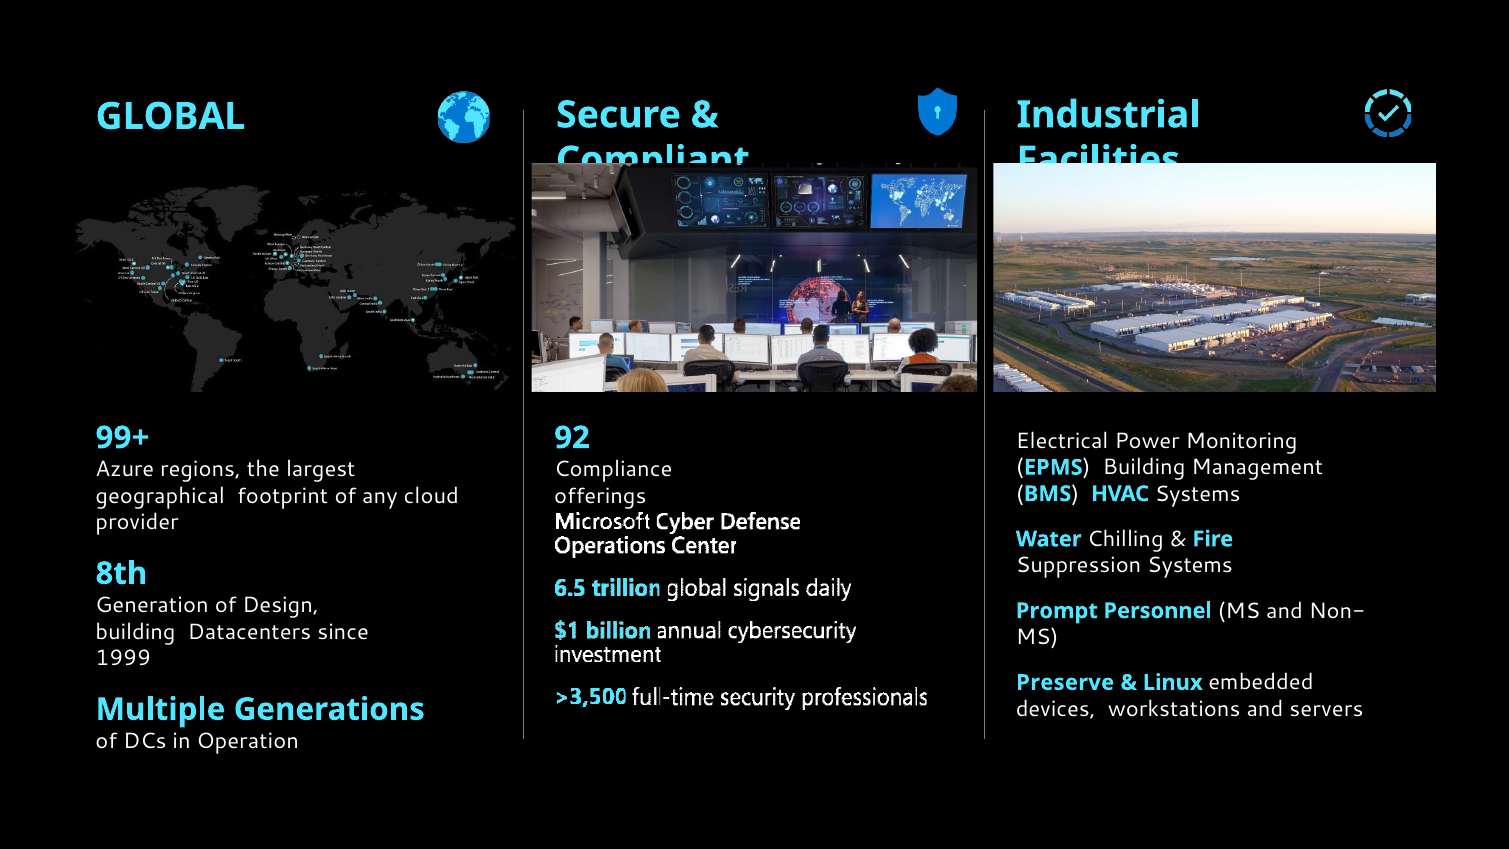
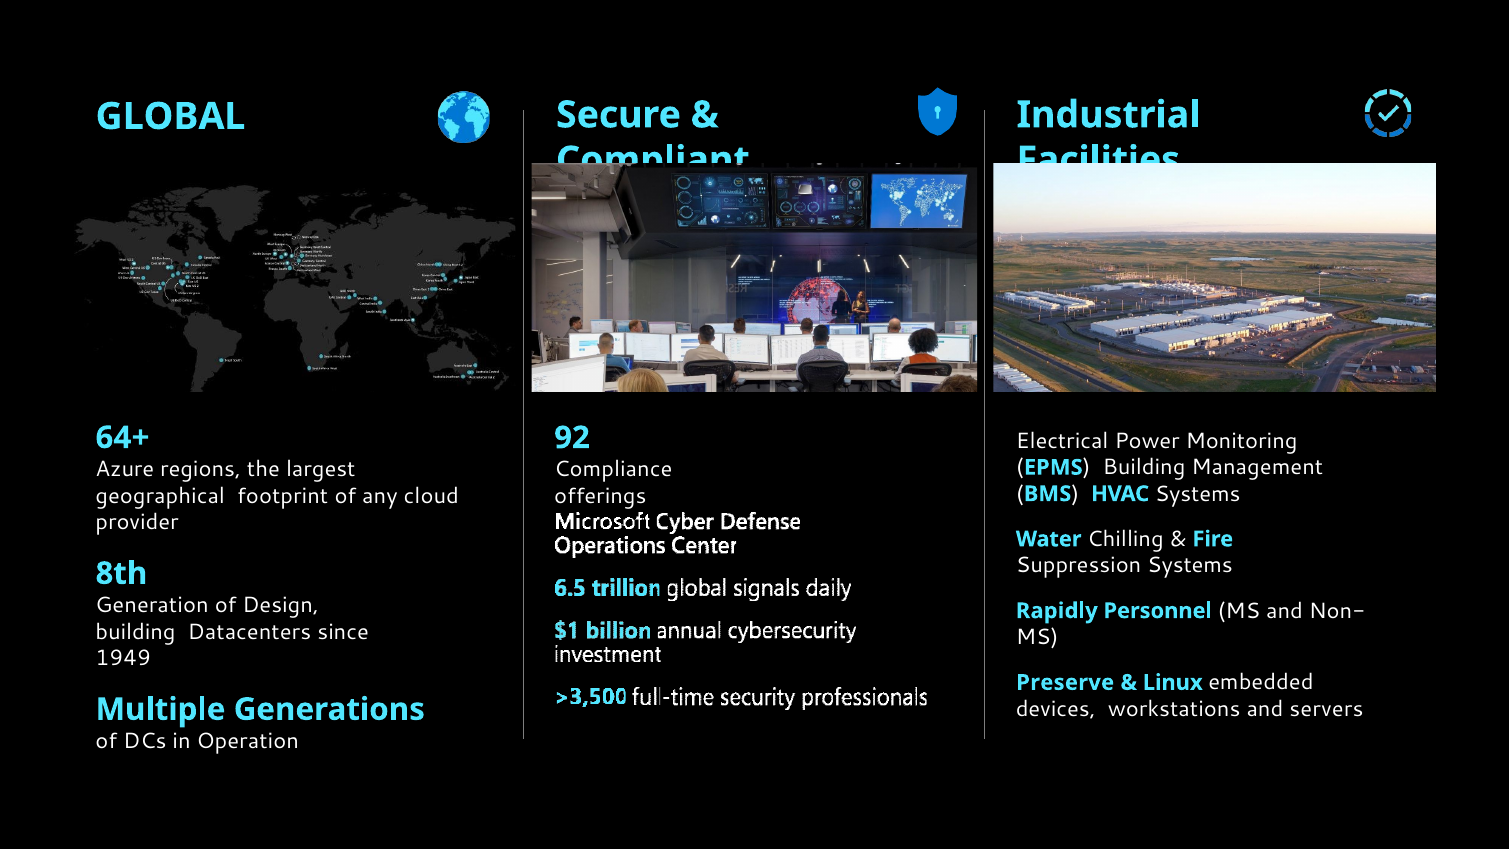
99+: 99+ -> 64+
Prompt: Prompt -> Rapidly
1999: 1999 -> 1949
